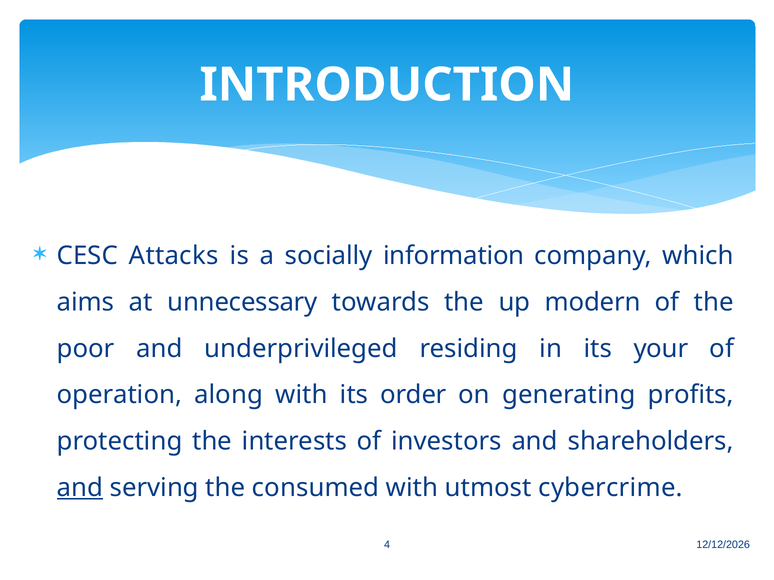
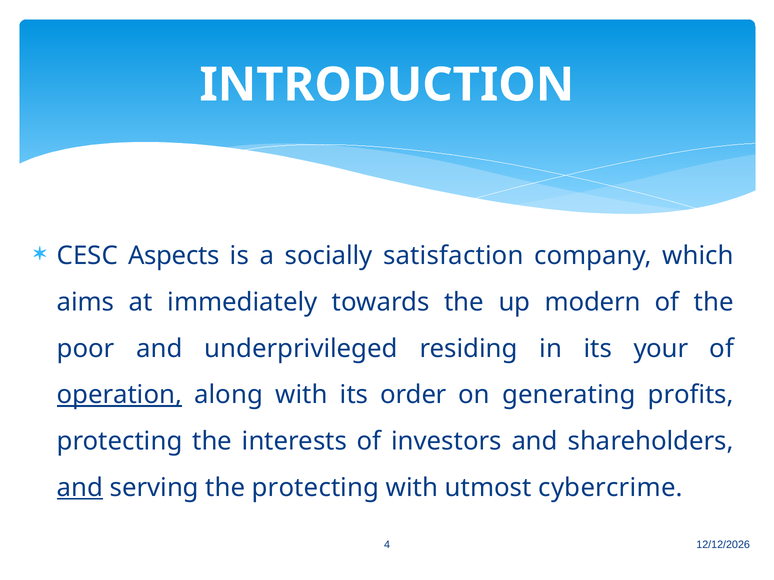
Attacks: Attacks -> Aspects
information: information -> satisfaction
unnecessary: unnecessary -> immediately
operation underline: none -> present
the consumed: consumed -> protecting
